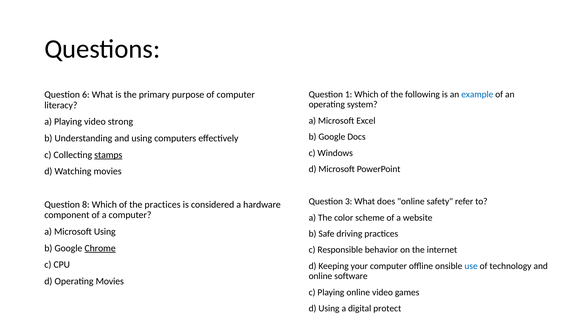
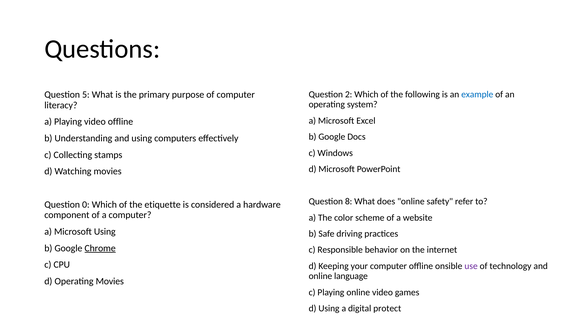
1: 1 -> 2
6: 6 -> 5
video strong: strong -> offline
stamps underline: present -> none
3: 3 -> 8
8: 8 -> 0
the practices: practices -> etiquette
use colour: blue -> purple
software: software -> language
